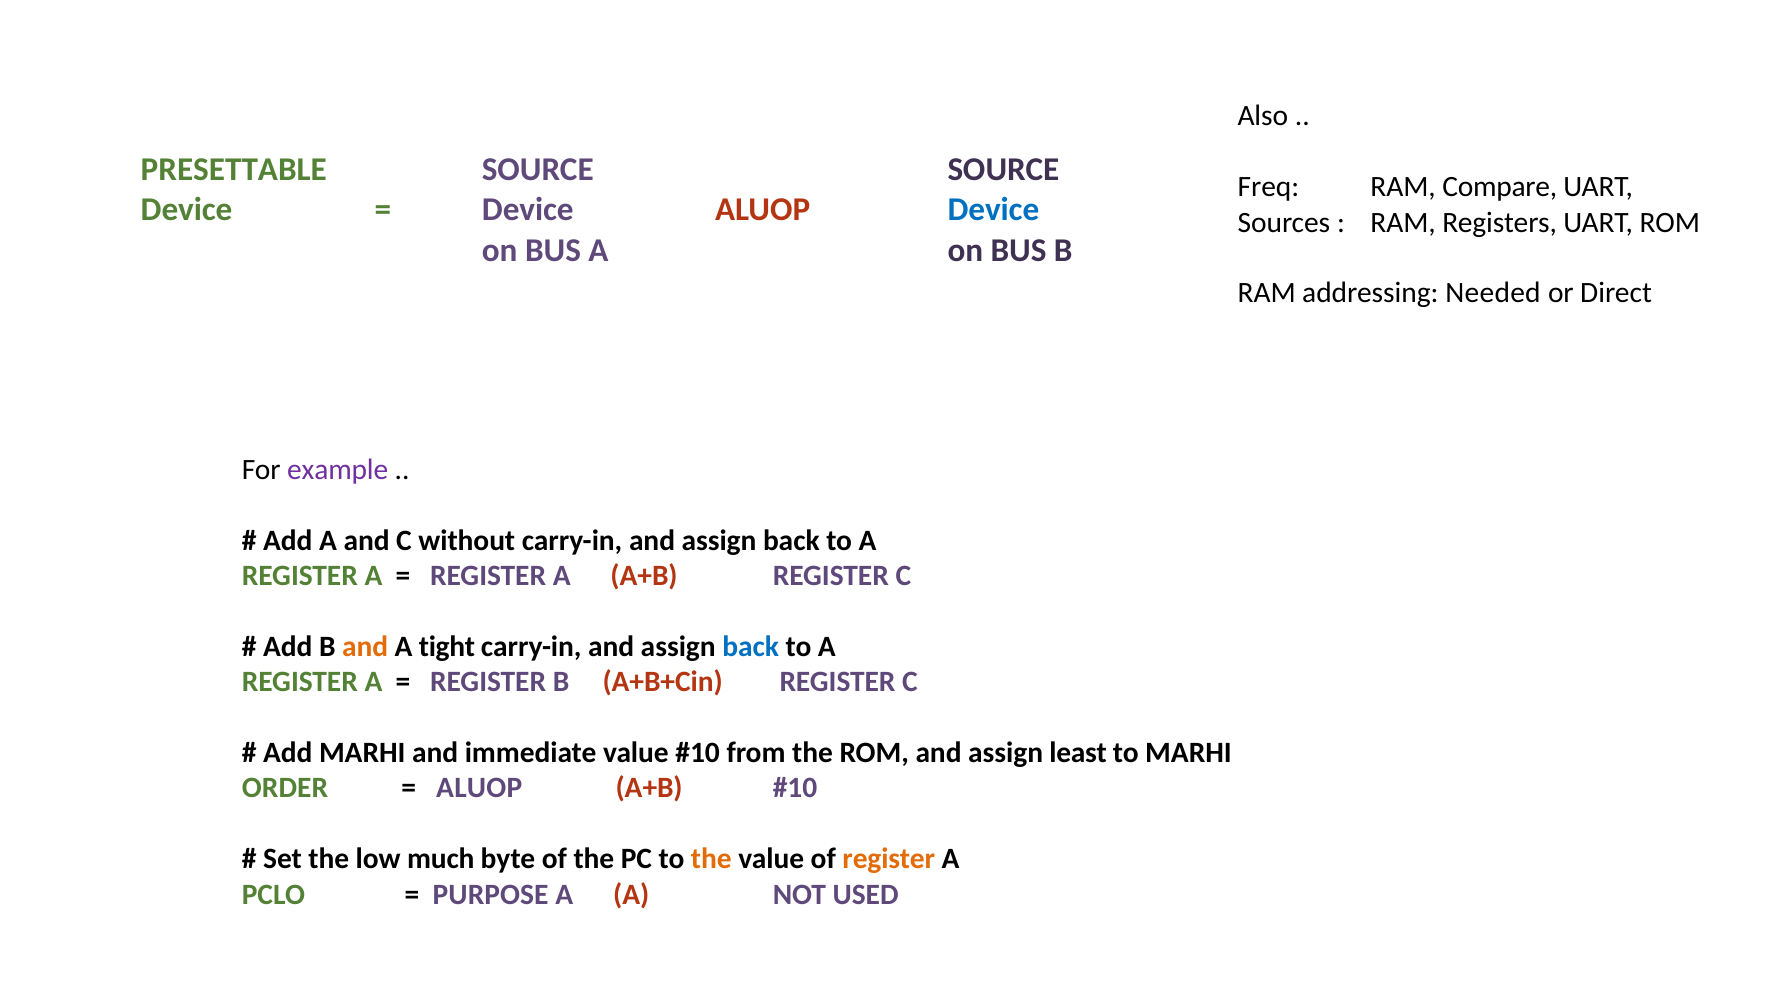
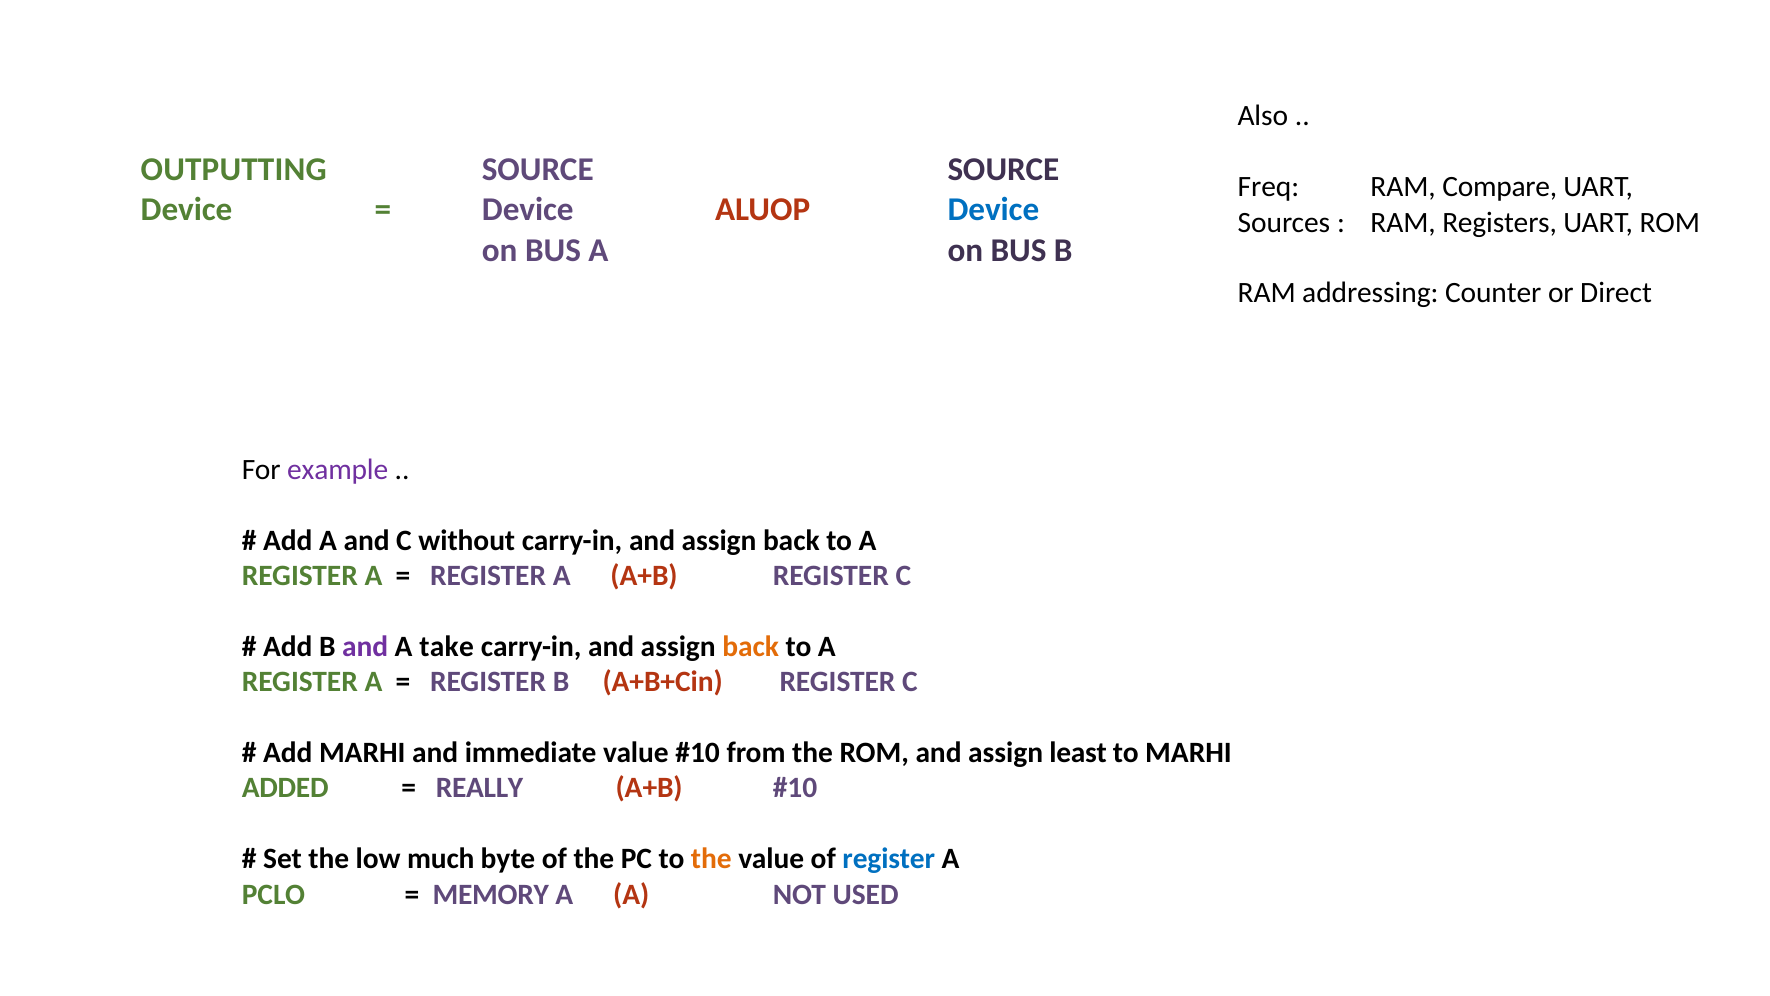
PRESETTABLE: PRESETTABLE -> OUTPUTTING
Needed: Needed -> Counter
and at (365, 646) colour: orange -> purple
tight: tight -> take
back at (751, 646) colour: blue -> orange
ORDER: ORDER -> ADDED
ALUOP at (479, 788): ALUOP -> REALLY
register at (889, 859) colour: orange -> blue
PURPOSE: PURPOSE -> MEMORY
